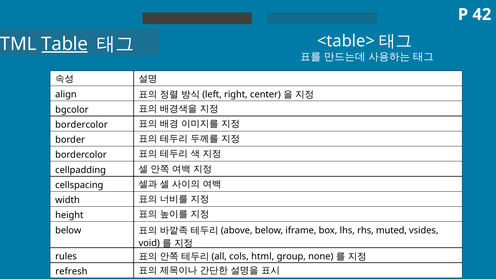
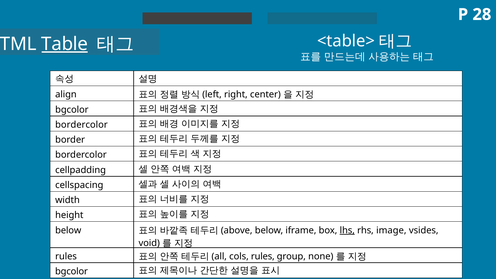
42: 42 -> 28
lhs underline: none -> present
muted: muted -> image
cols html: html -> rules
refresh at (71, 271): refresh -> bgcolor
